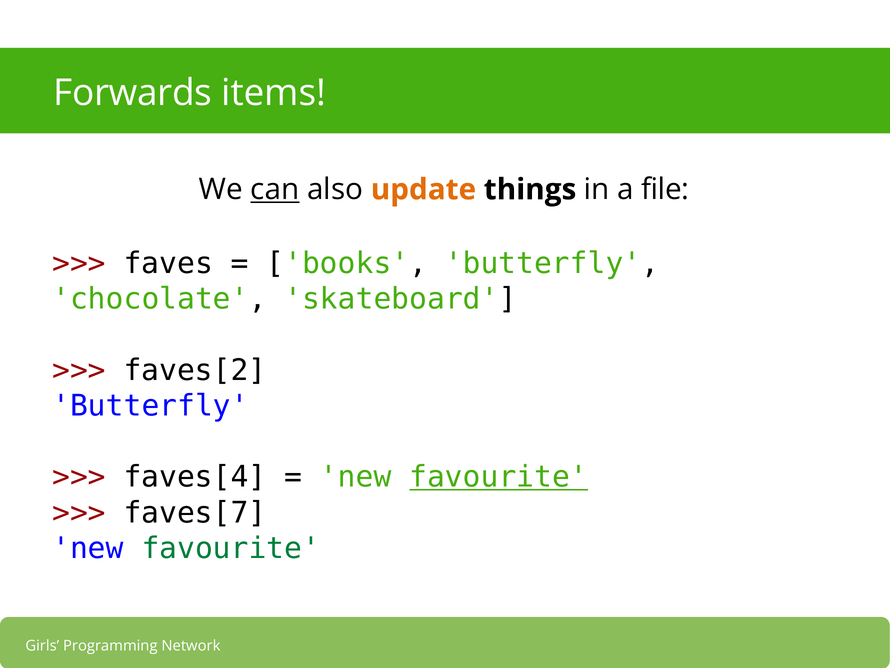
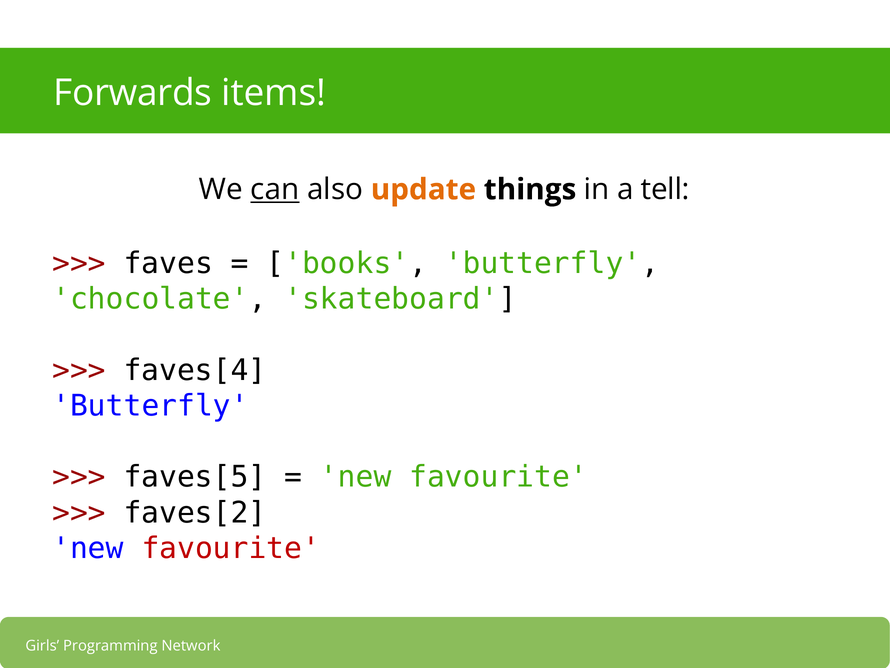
file: file -> tell
faves[2: faves[2 -> faves[4
faves[4: faves[4 -> faves[5
favourite at (499, 477) underline: present -> none
faves[7: faves[7 -> faves[2
favourite at (231, 548) colour: green -> red
